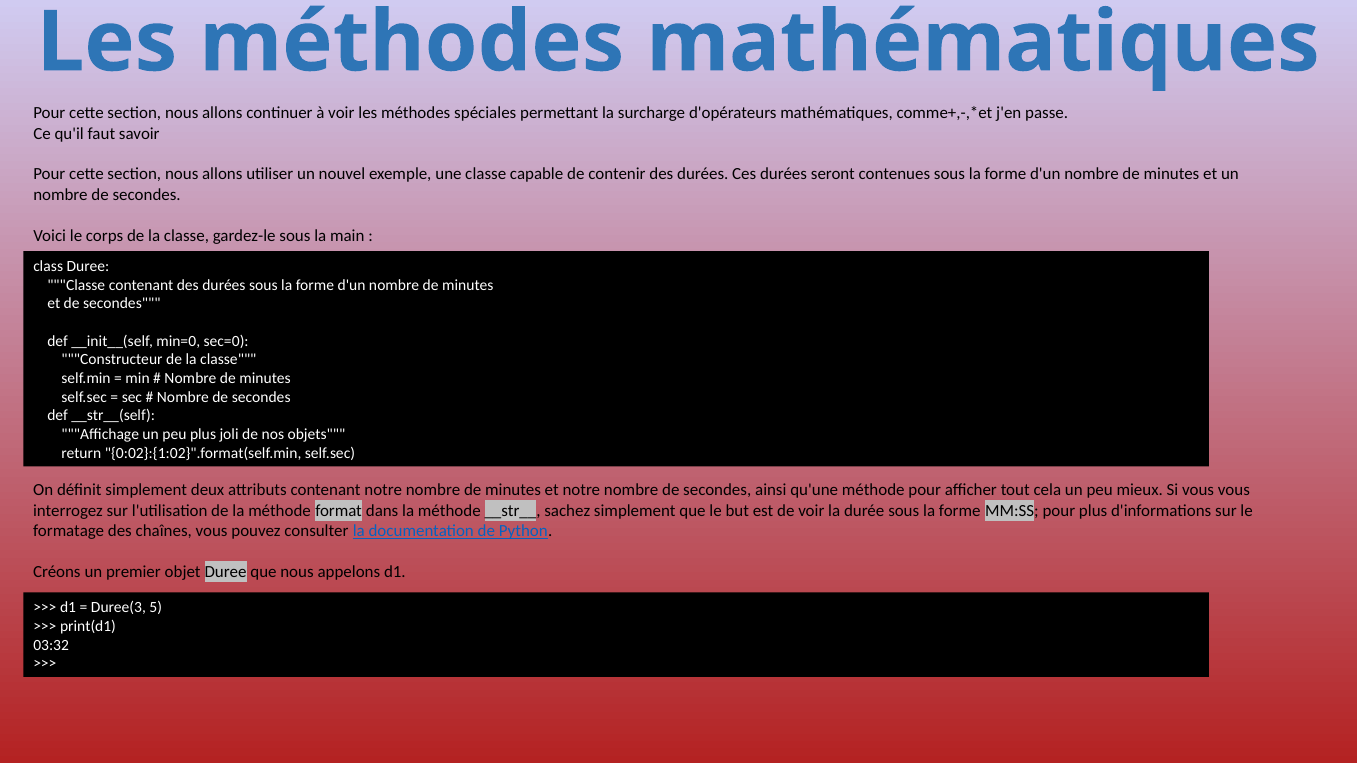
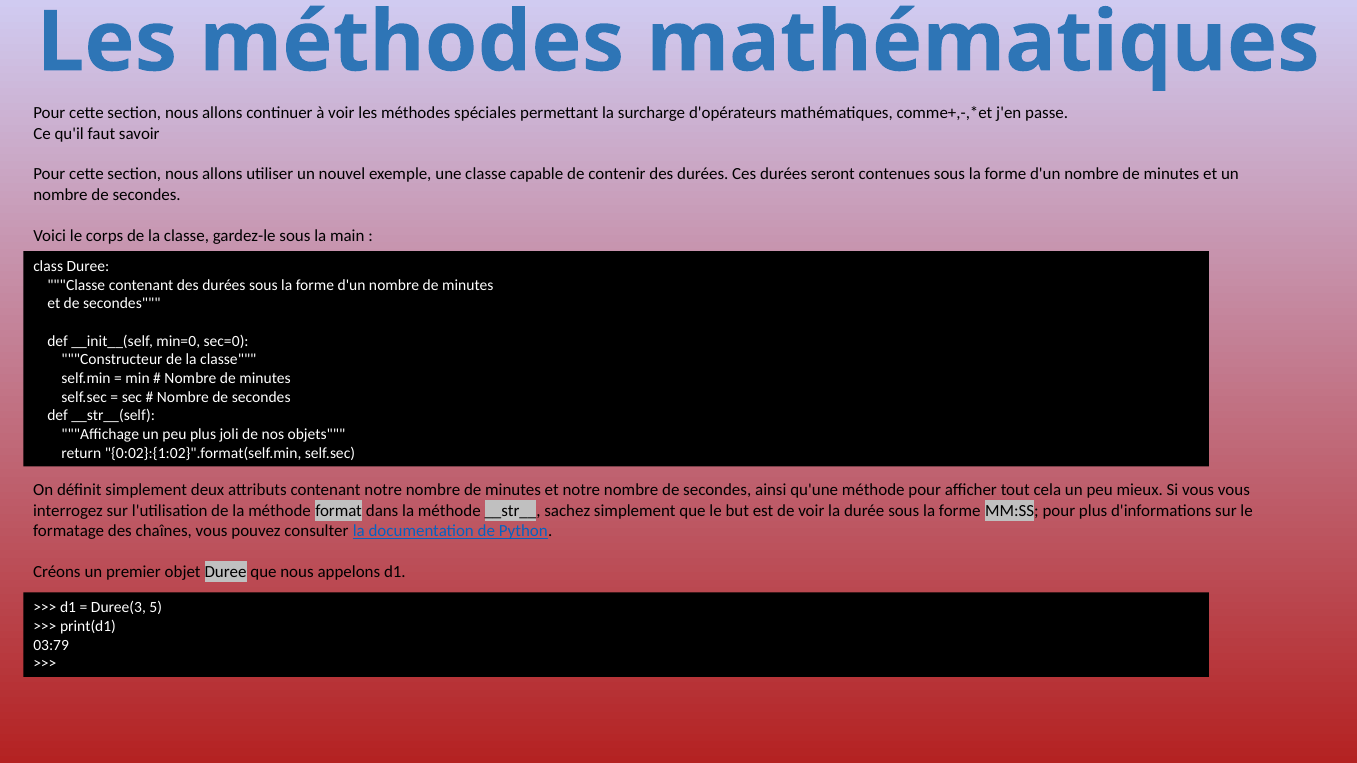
03:32: 03:32 -> 03:79
